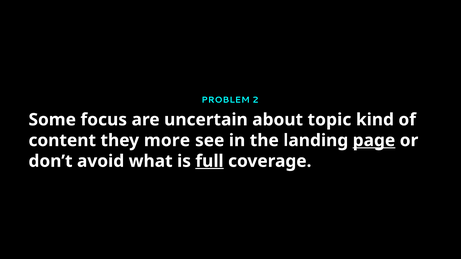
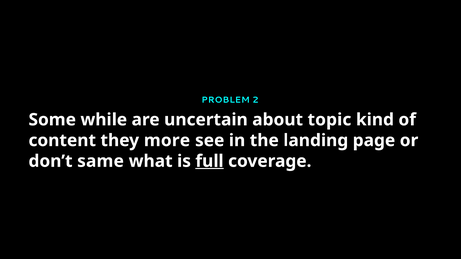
focus: focus -> while
page underline: present -> none
avoid: avoid -> same
